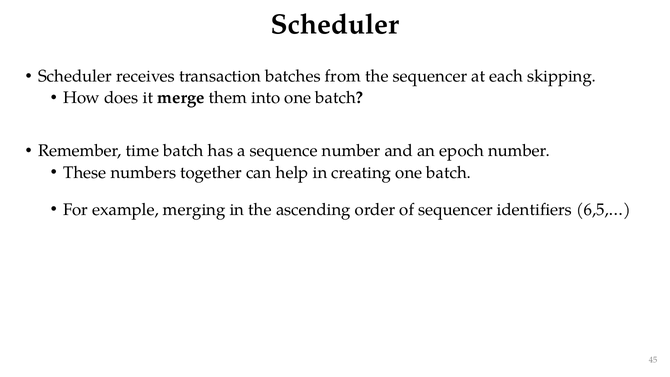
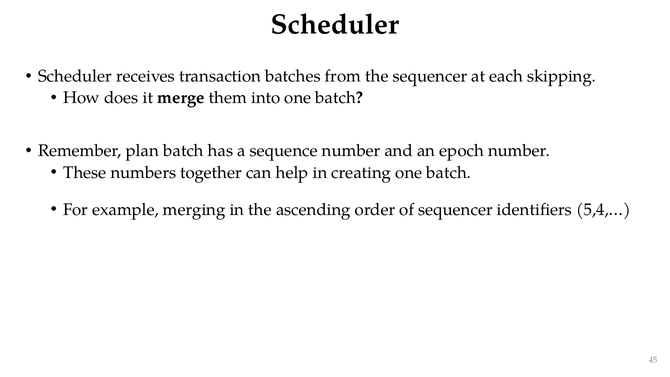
time: time -> plan
6,5,…: 6,5,… -> 5,4,…
